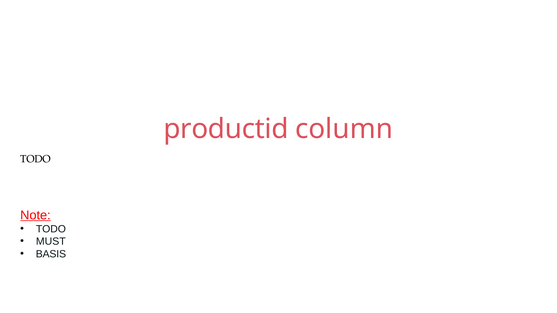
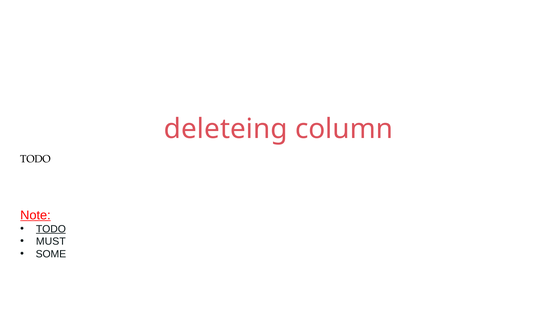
productid: productid -> deleteing
TODO at (51, 229) underline: none -> present
BASIS: BASIS -> SOME
